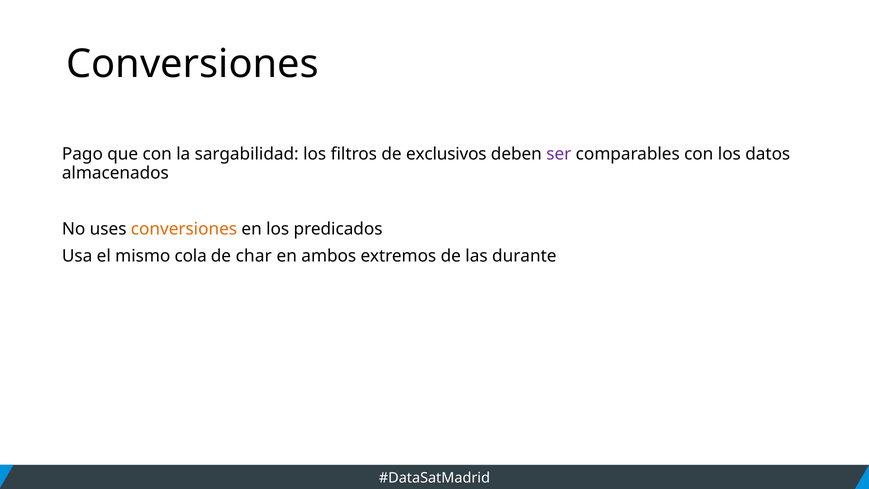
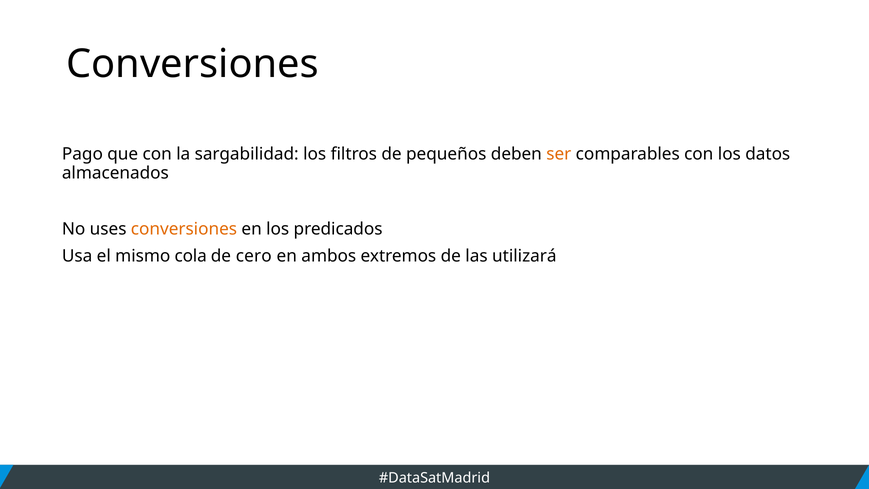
exclusivos: exclusivos -> pequeños
ser colour: purple -> orange
char: char -> cero
durante: durante -> utilizará
